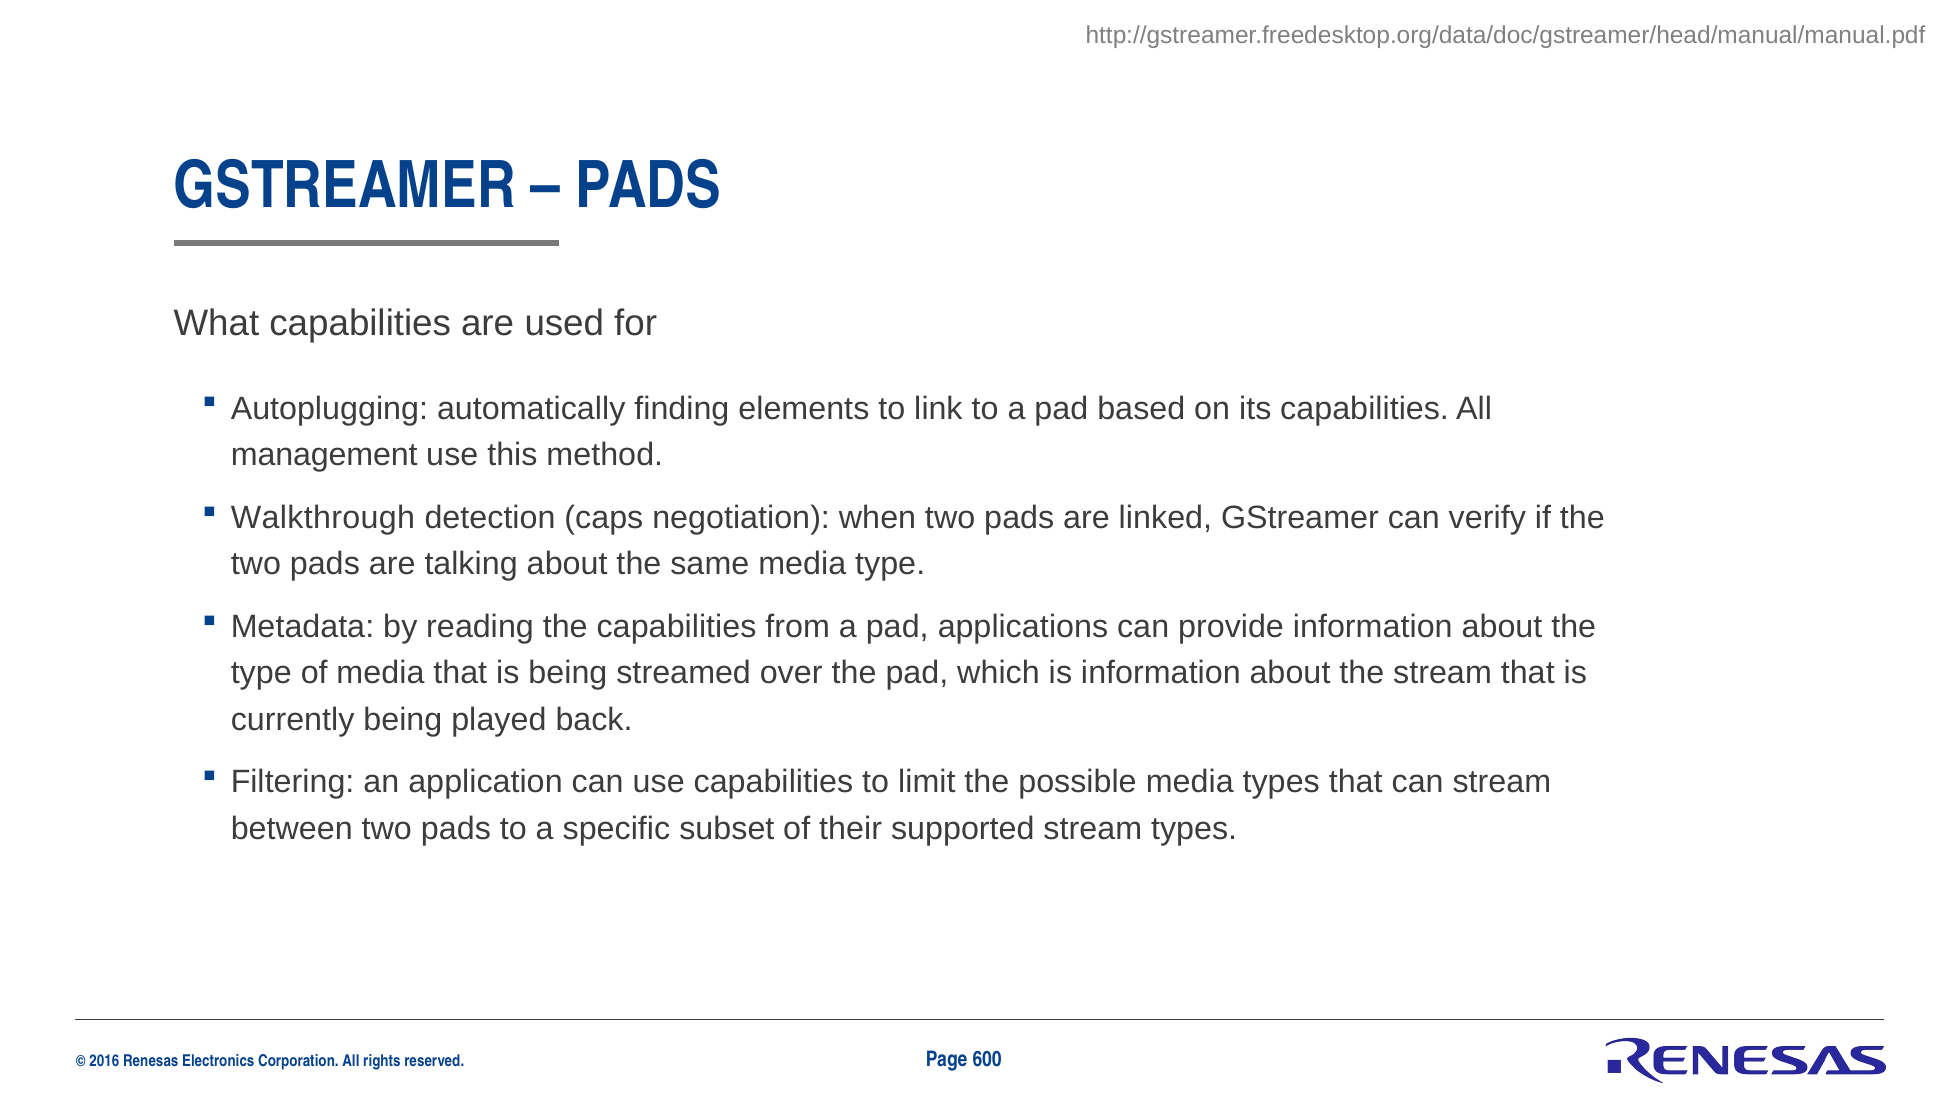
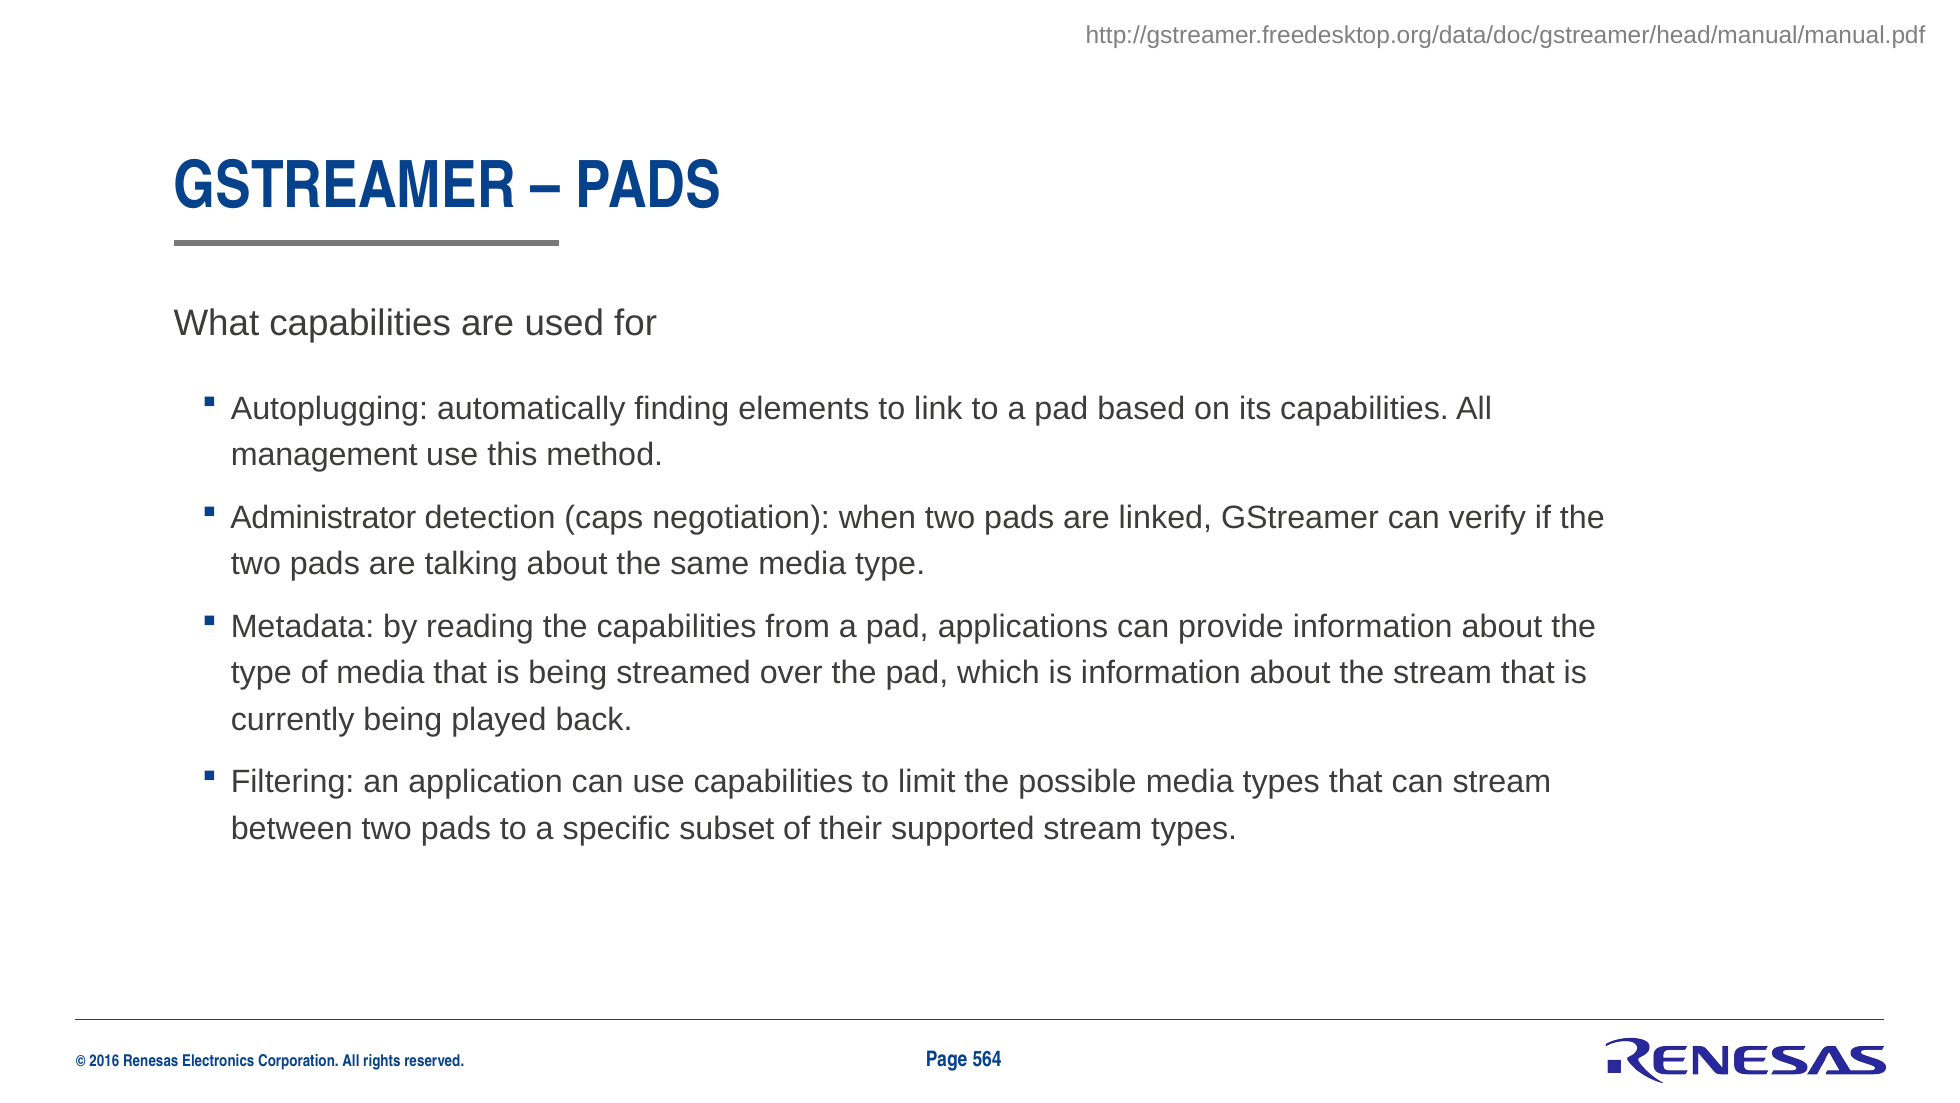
Walkthrough: Walkthrough -> Administrator
600: 600 -> 564
